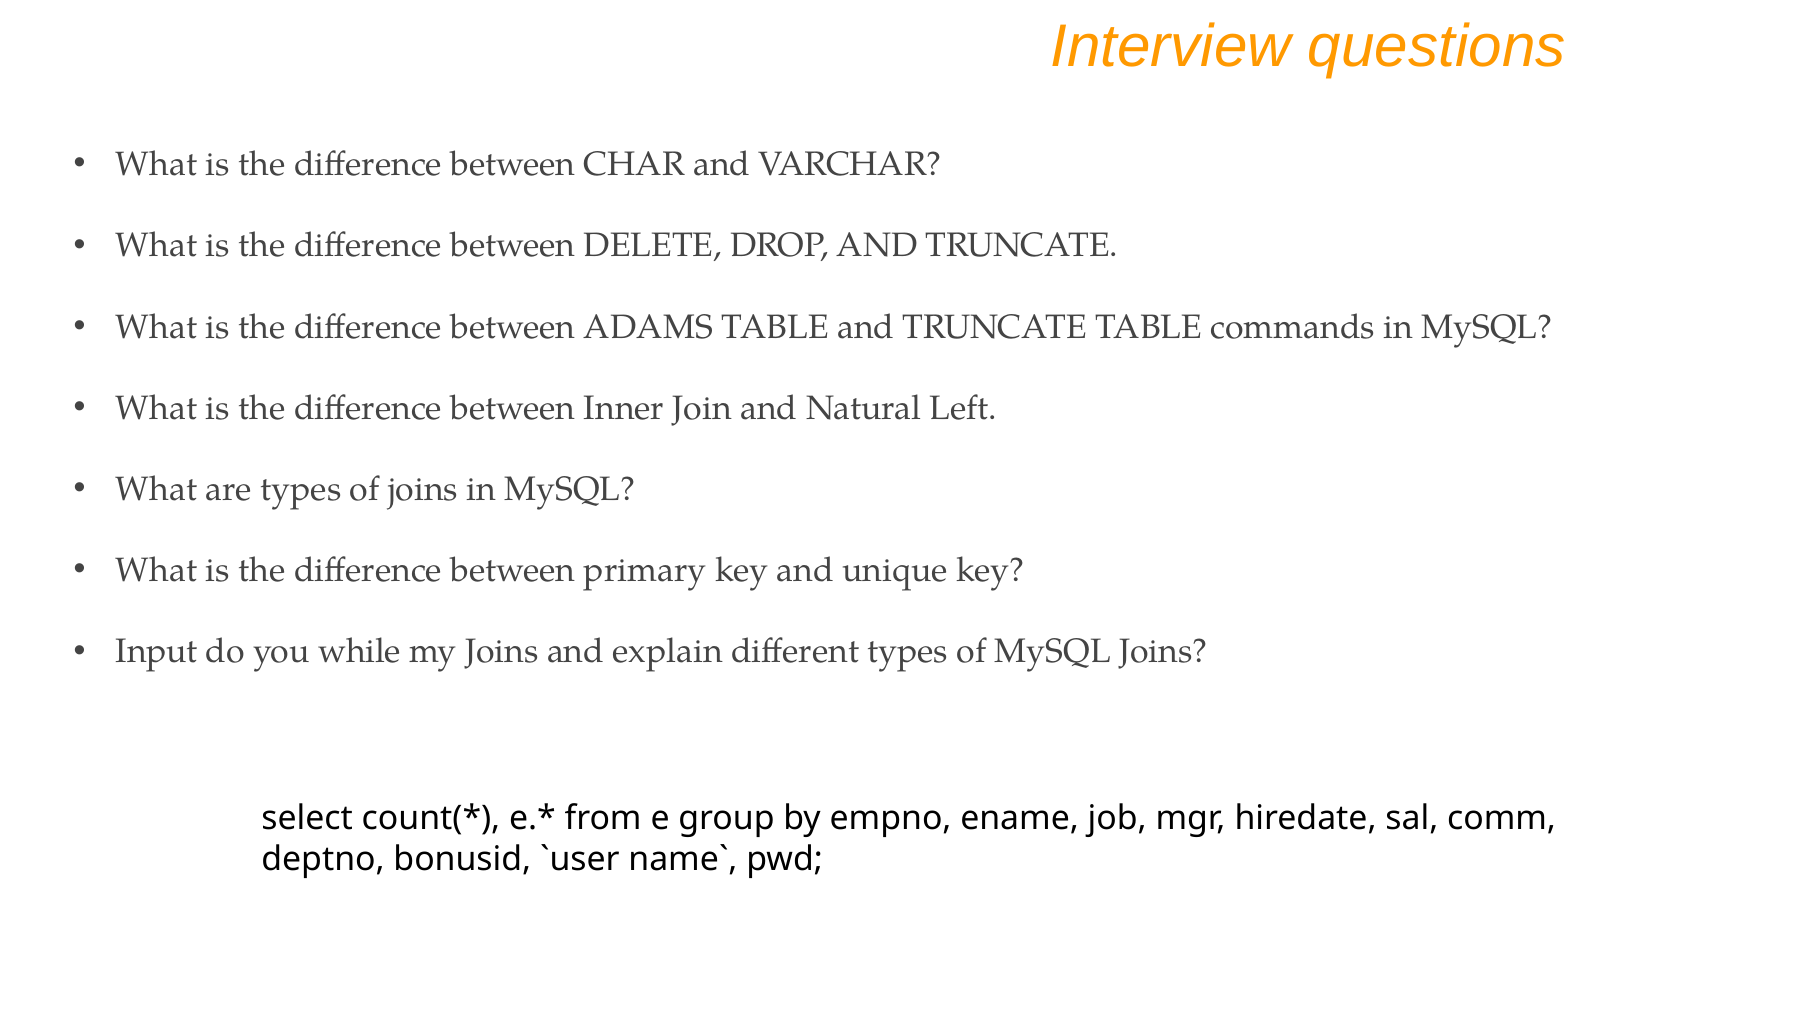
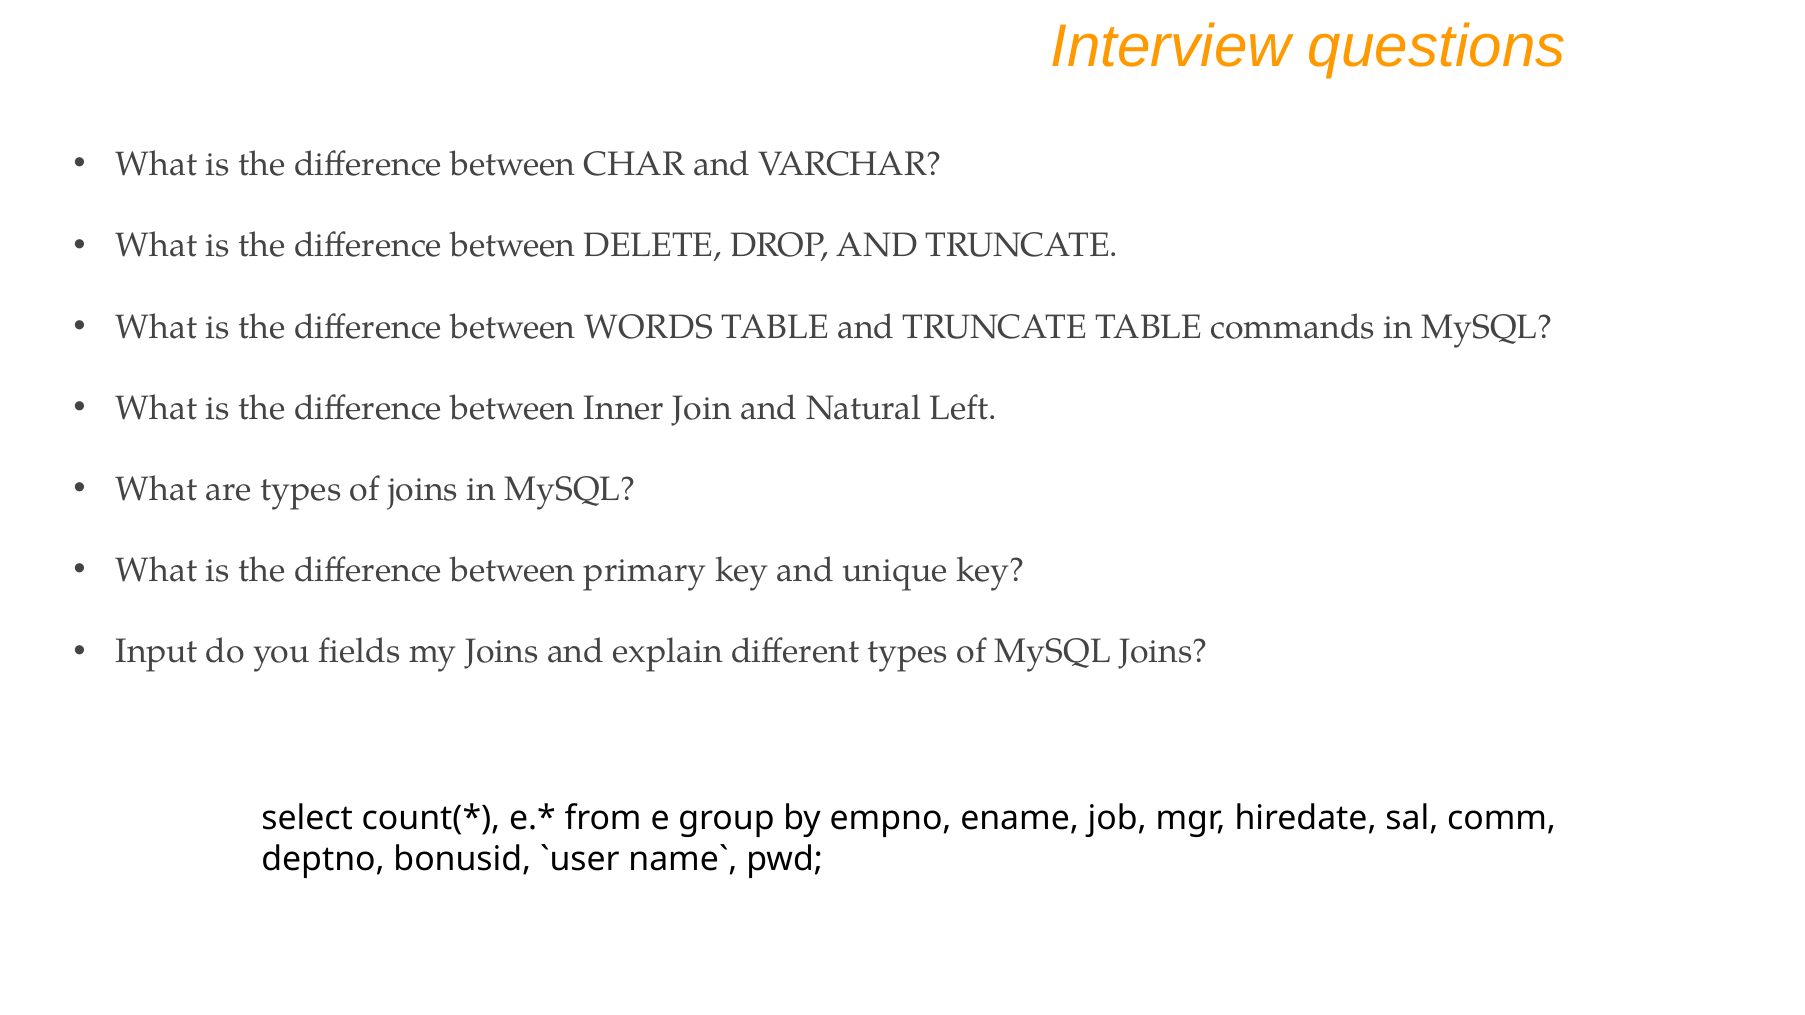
ADAMS: ADAMS -> WORDS
while: while -> fields
